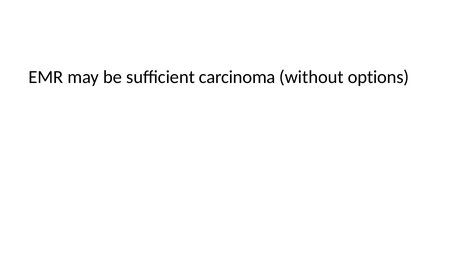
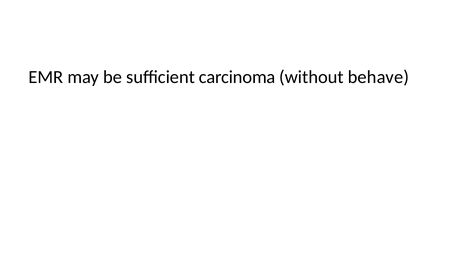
options: options -> behave
